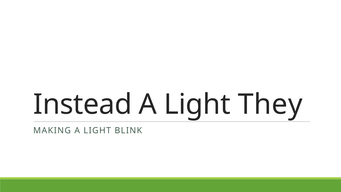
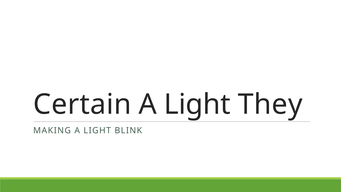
Instead: Instead -> Certain
